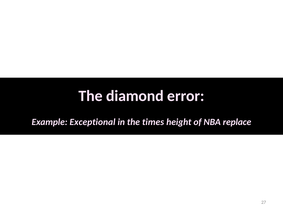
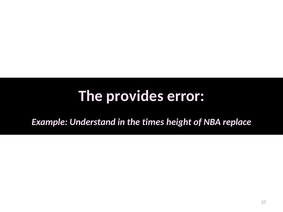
diamond: diamond -> provides
Exceptional: Exceptional -> Understand
